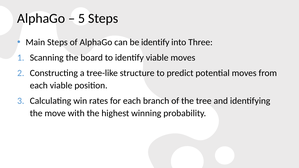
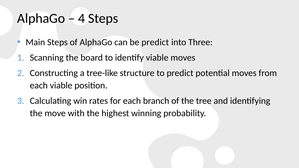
5: 5 -> 4
be identify: identify -> predict
